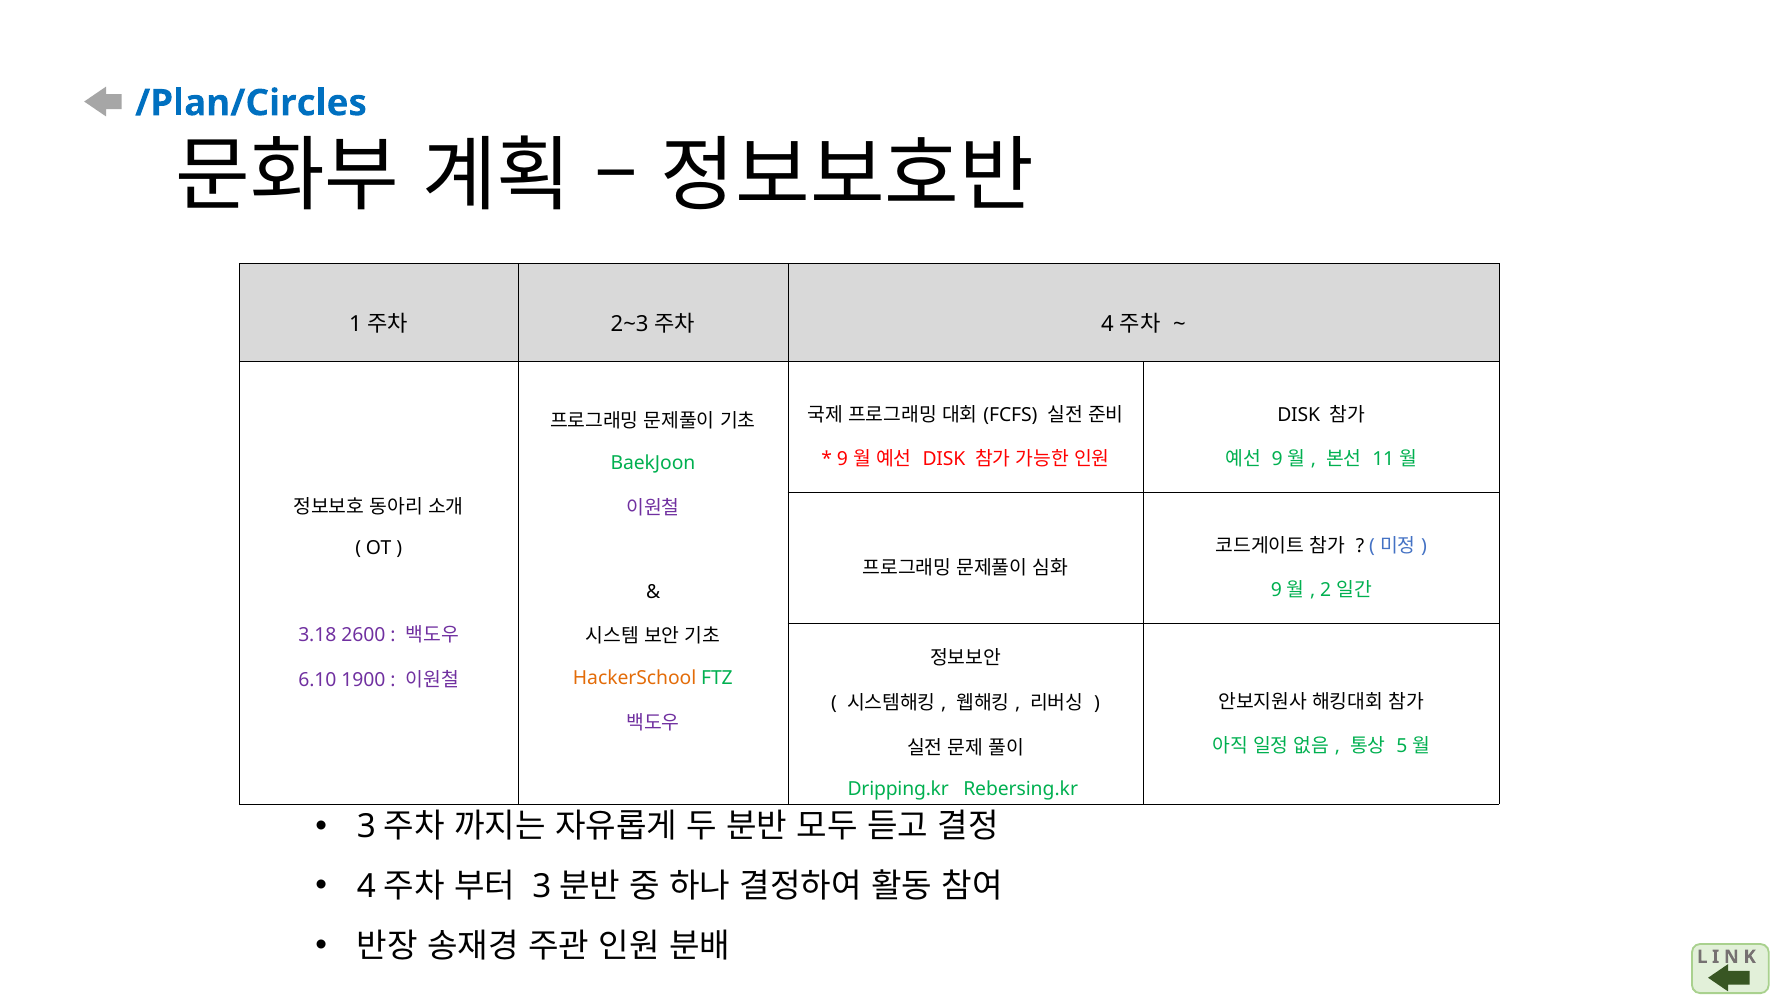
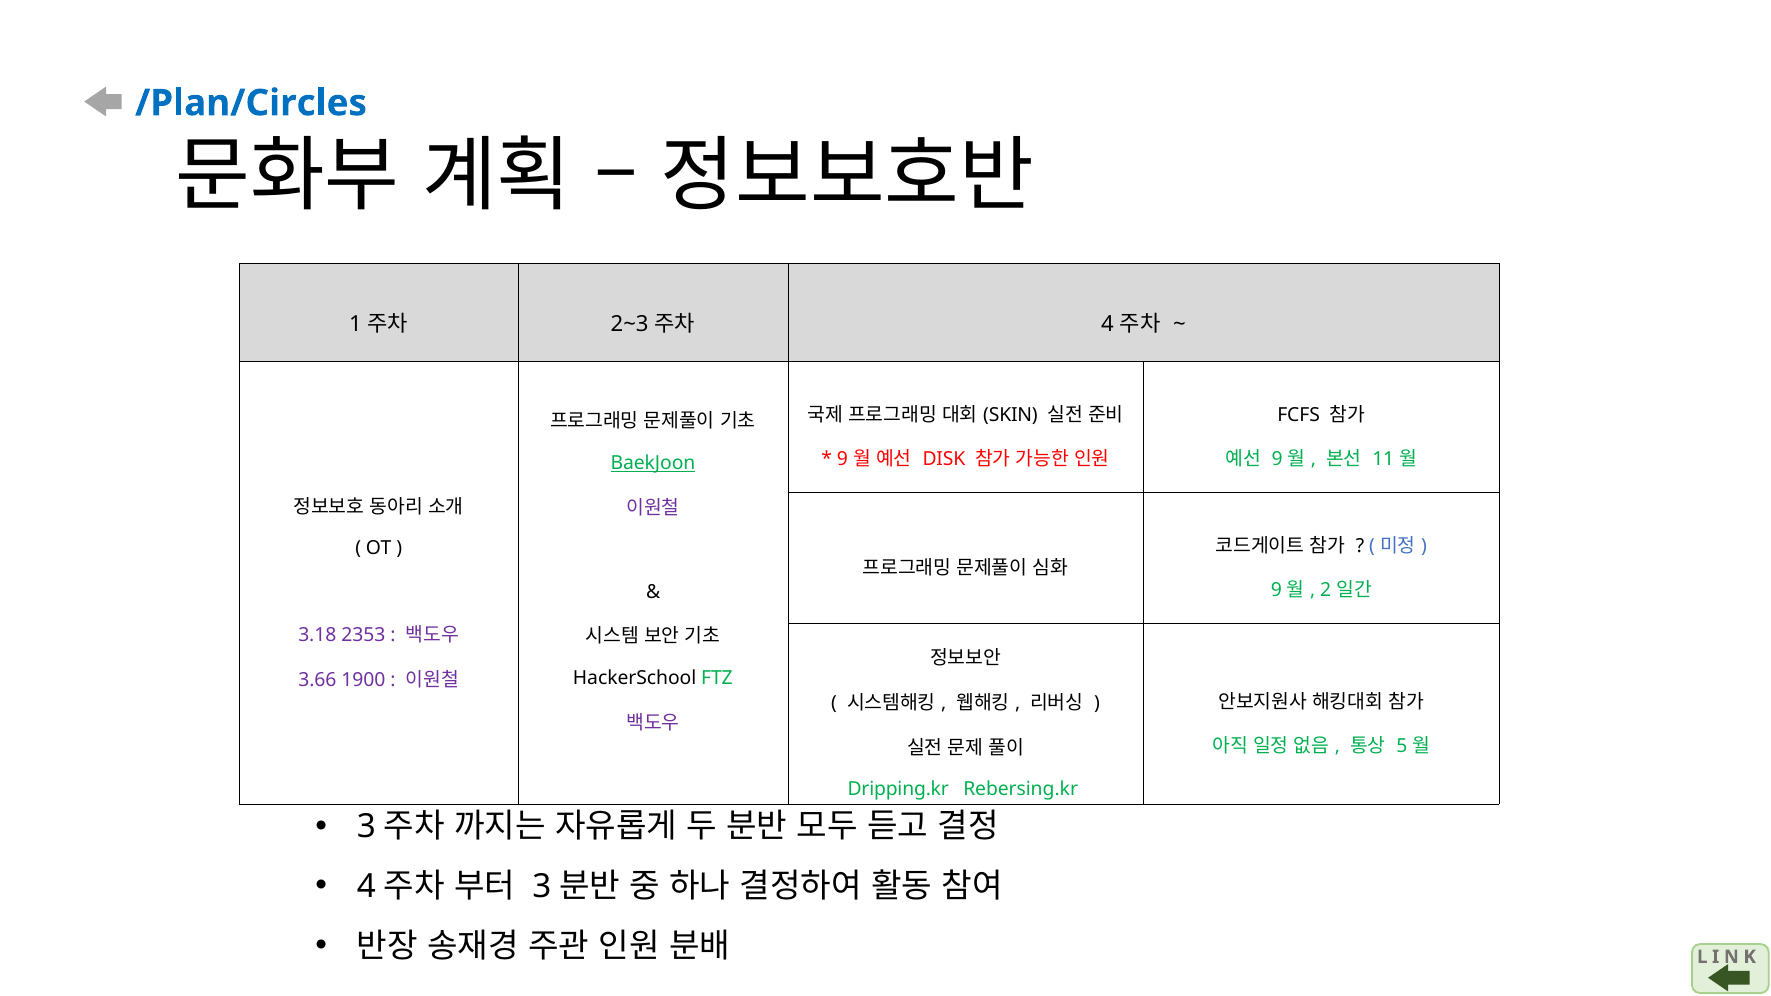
FCFS: FCFS -> SKIN
DISK at (1299, 415): DISK -> FCFS
BaekJoon underline: none -> present
2600: 2600 -> 2353
HackerSchool colour: orange -> black
6.10: 6.10 -> 3.66
